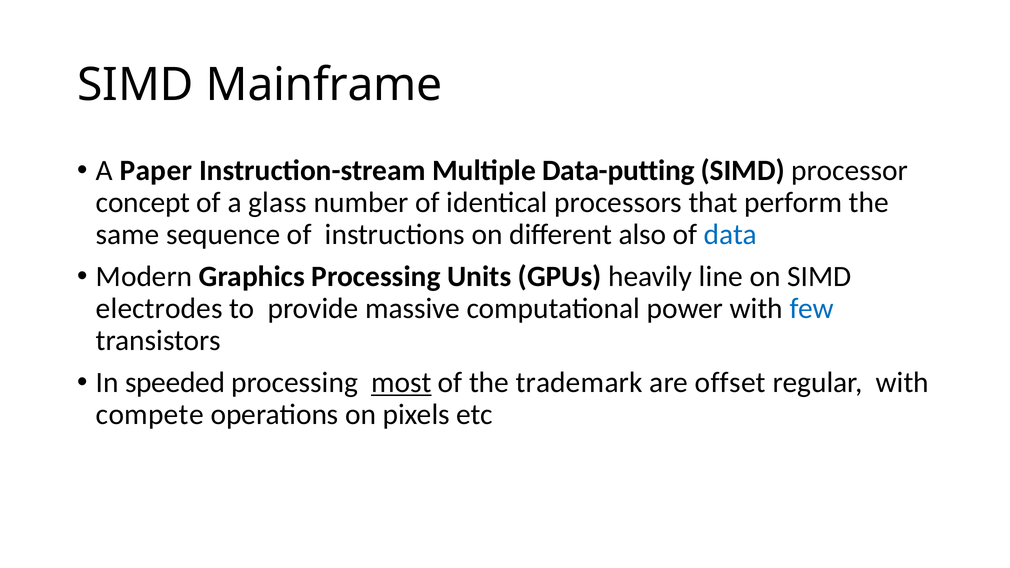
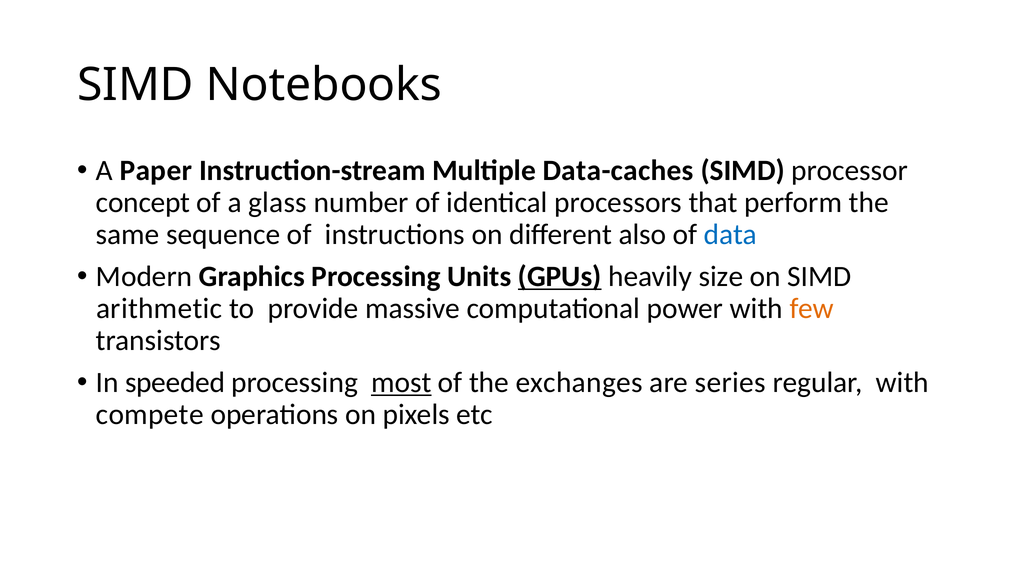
Mainframe: Mainframe -> Notebooks
Data-putting: Data-putting -> Data-caches
GPUs underline: none -> present
line: line -> size
electrodes: electrodes -> arithmetic
few colour: blue -> orange
trademark: trademark -> exchanges
offset: offset -> series
